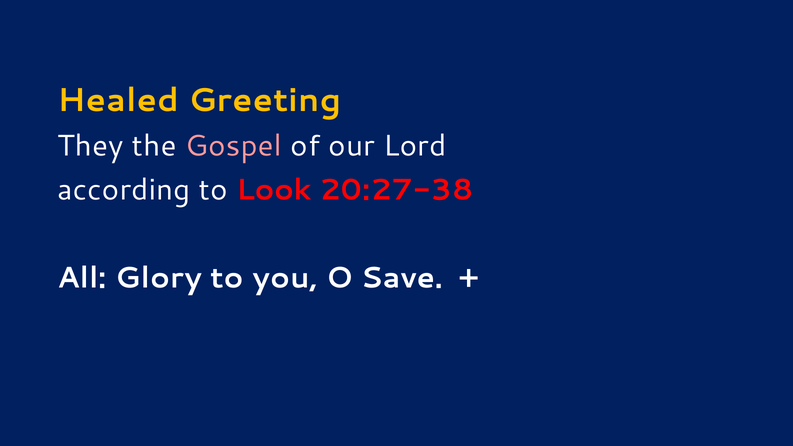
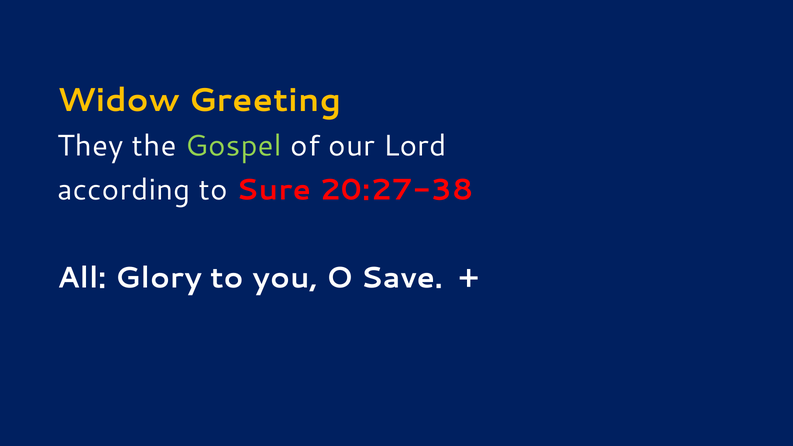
Healed: Healed -> Widow
Gospel colour: pink -> light green
Look: Look -> Sure
